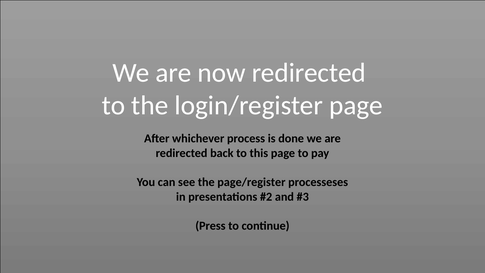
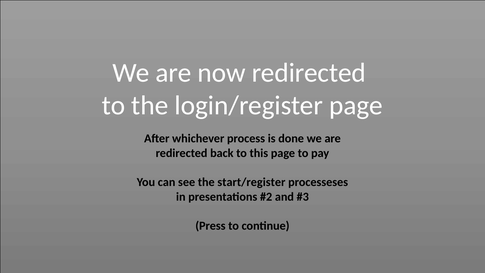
page/register: page/register -> start/register
